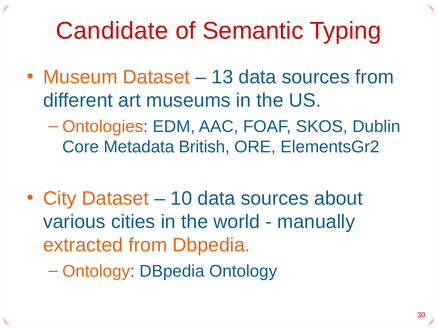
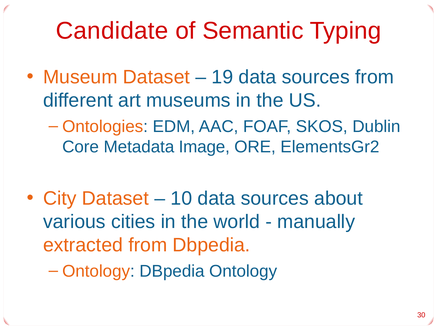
13: 13 -> 19
British: British -> Image
